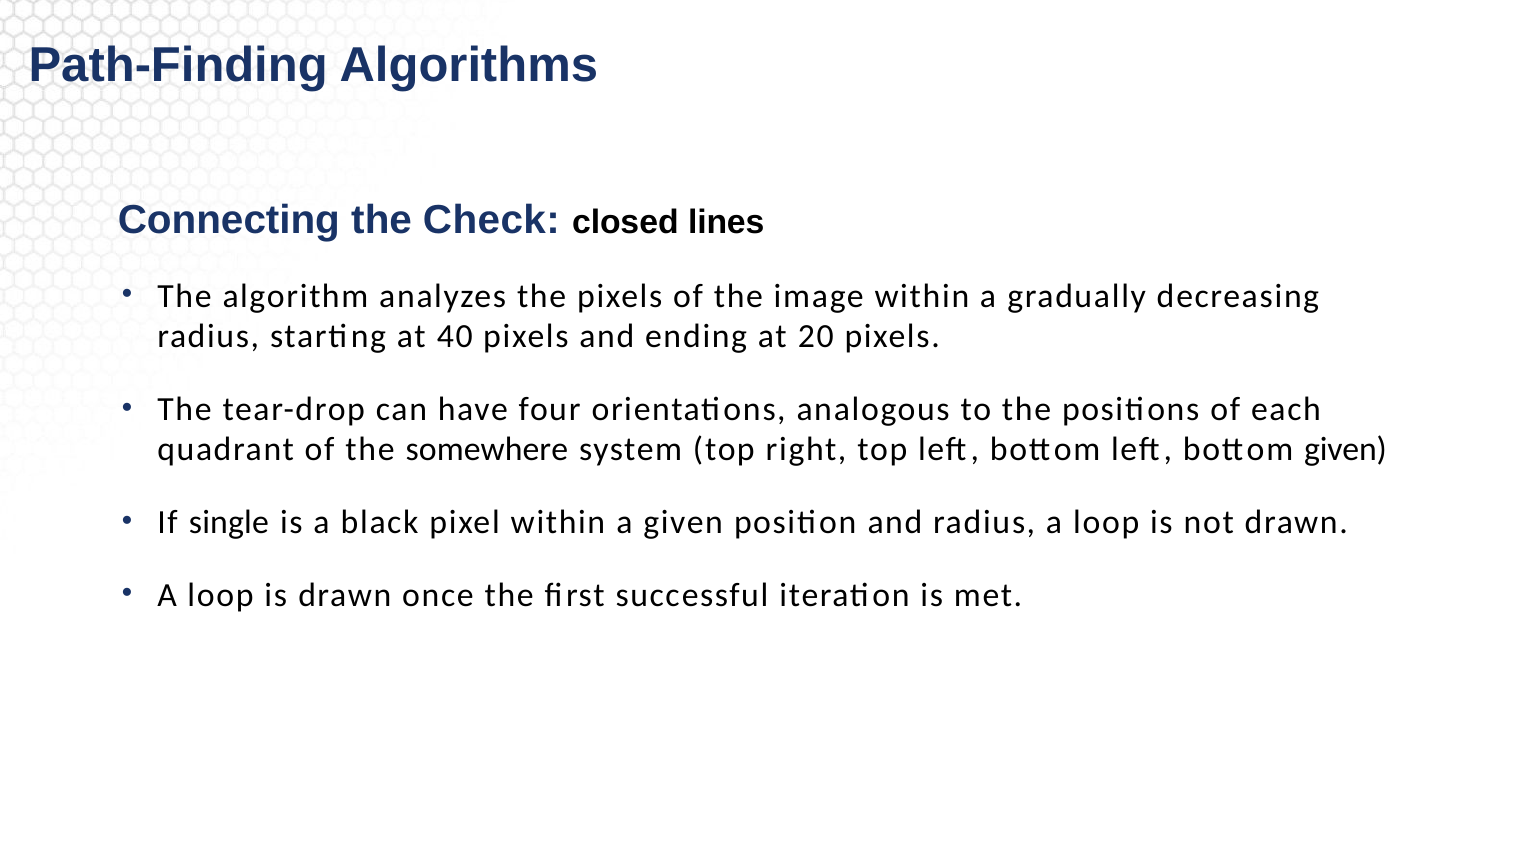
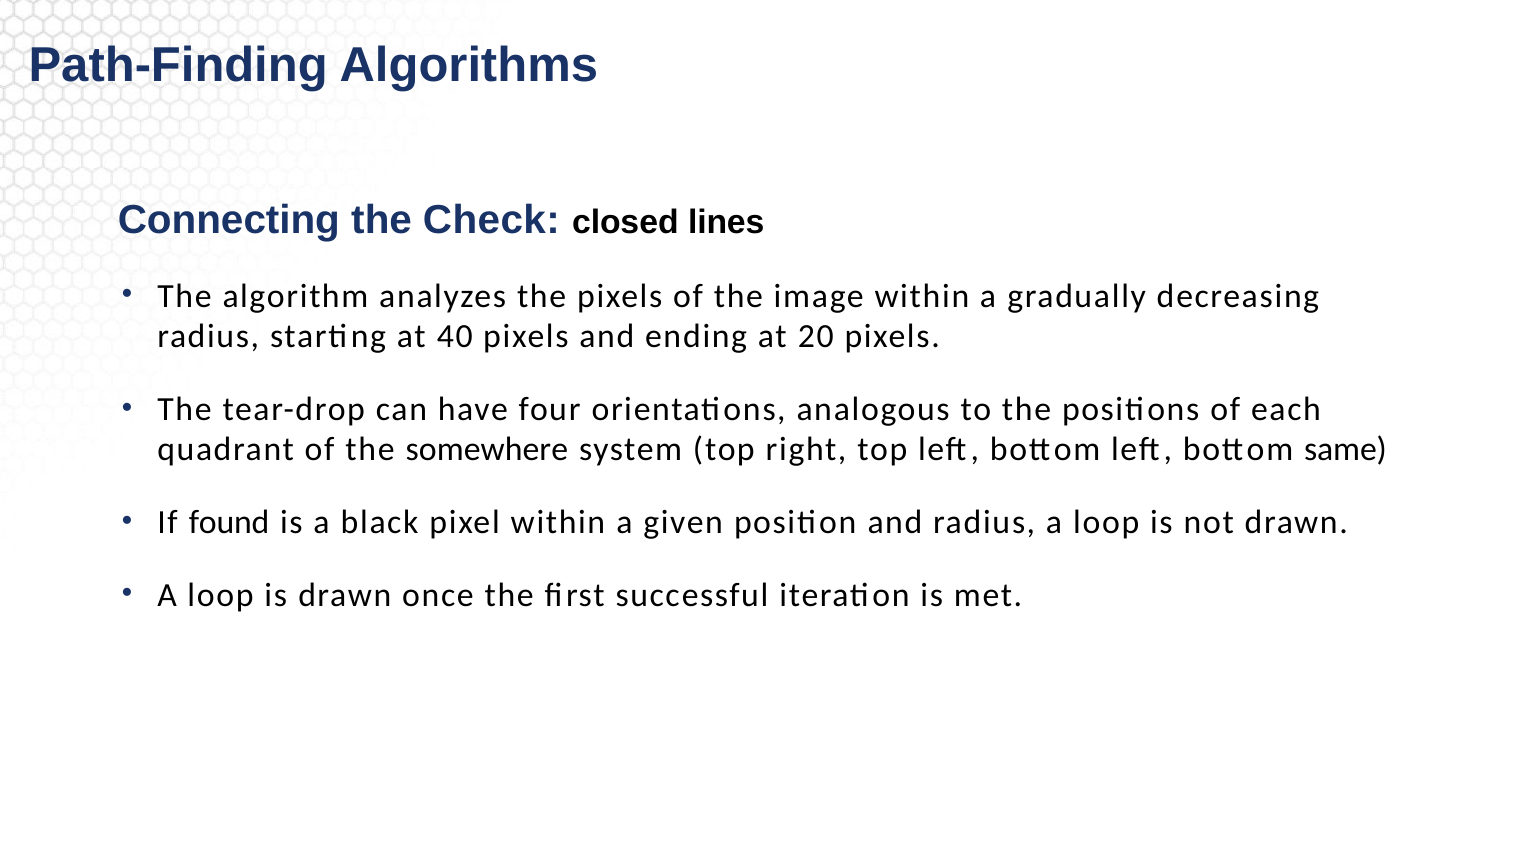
bottom given: given -> same
single: single -> found
